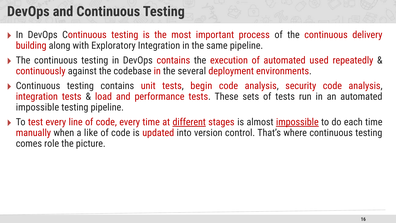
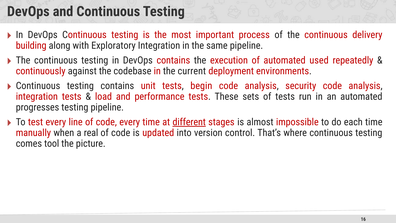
several: several -> current
impossible at (37, 107): impossible -> progresses
impossible at (297, 122) underline: present -> none
like: like -> real
role: role -> tool
